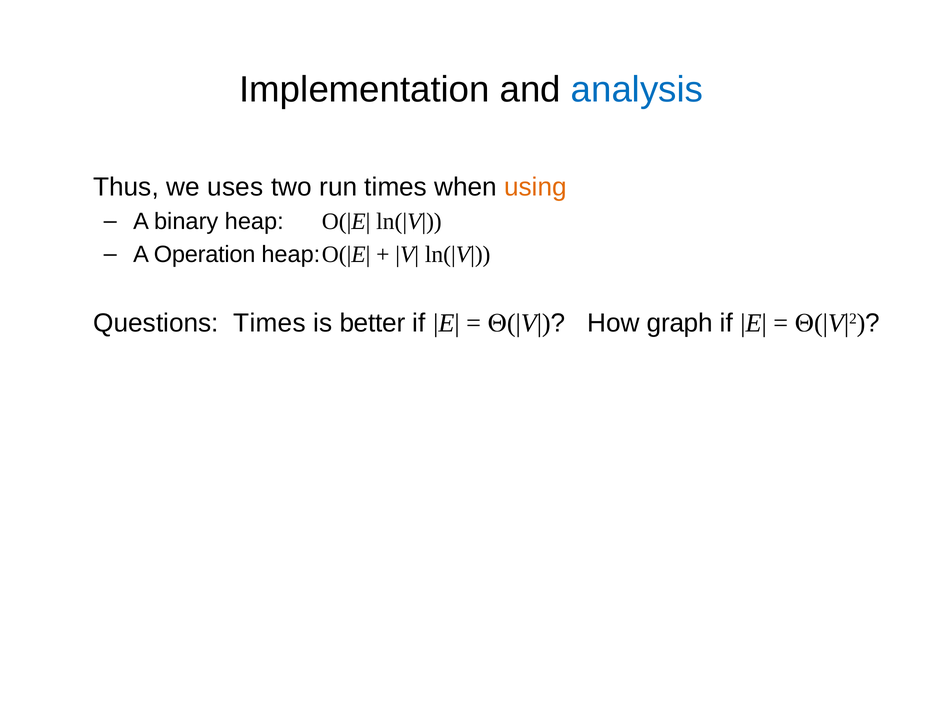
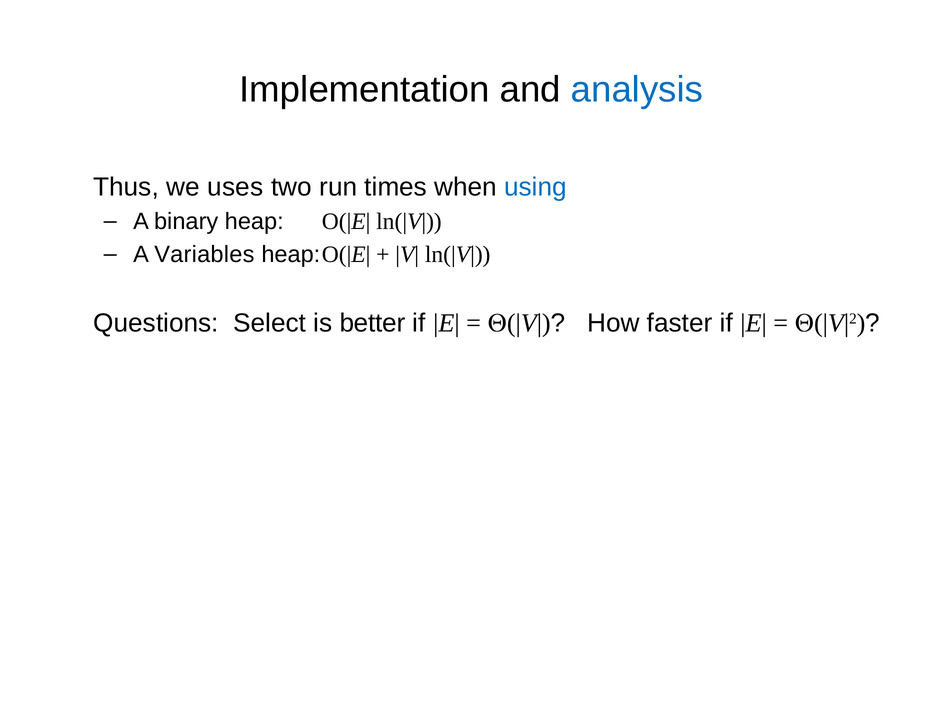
using colour: orange -> blue
Operation: Operation -> Variables
Questions Times: Times -> Select
graph: graph -> faster
